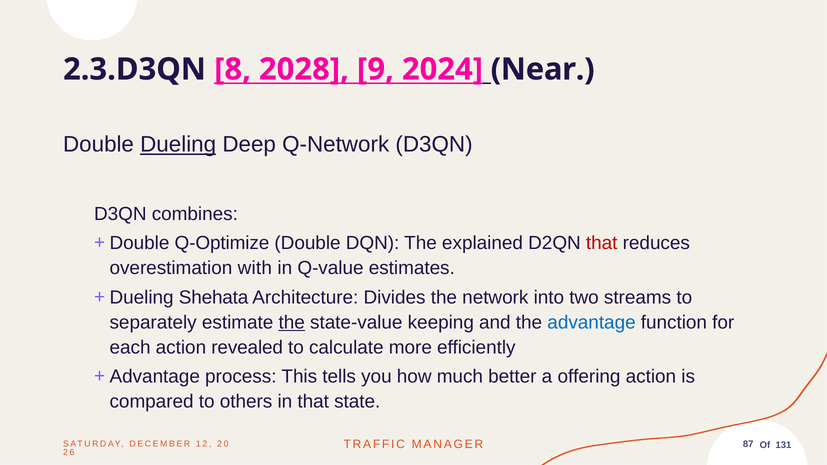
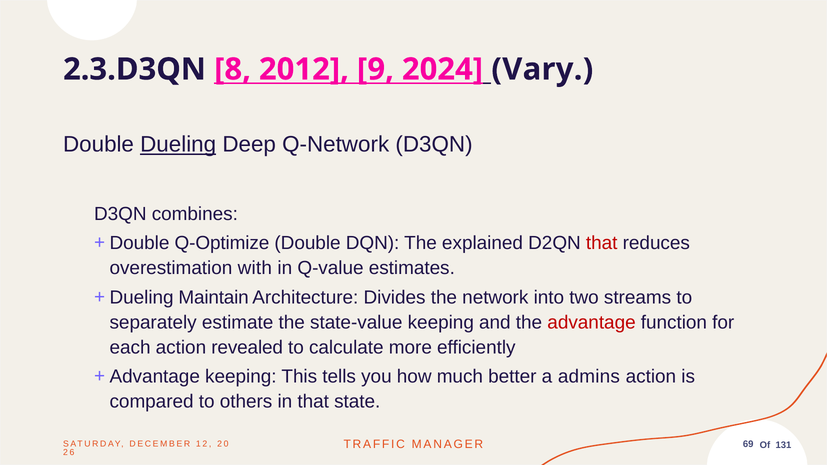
2028: 2028 -> 2012
Near: Near -> Vary
Shehata: Shehata -> Maintain
the at (292, 323) underline: present -> none
advantage at (592, 323) colour: blue -> red
Advantage process: process -> keeping
offering: offering -> admins
87: 87 -> 69
